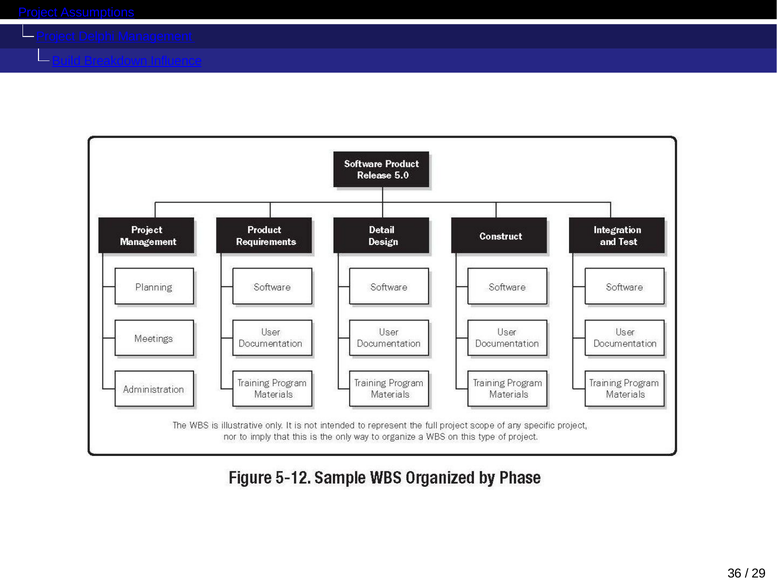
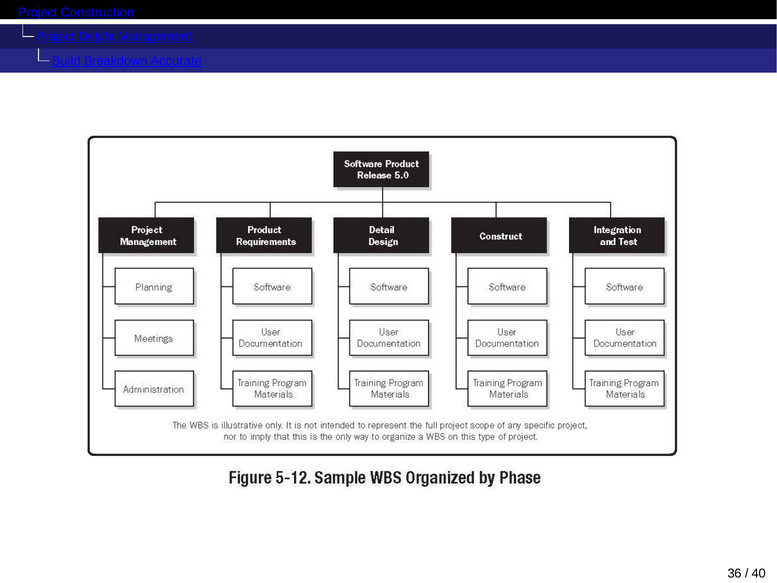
Assumptions: Assumptions -> Construction
Influence: Influence -> Accurate
29: 29 -> 40
